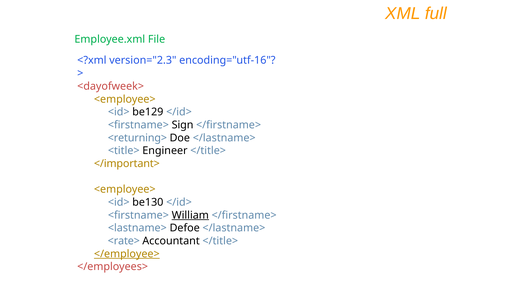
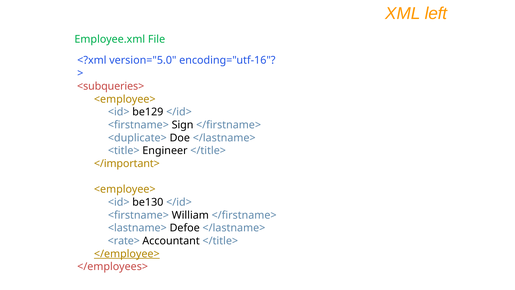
full: full -> left
version="2.3: version="2.3 -> version="5.0
<dayofweek>: <dayofweek> -> <subqueries>
<returning>: <returning> -> <duplicate>
William underline: present -> none
